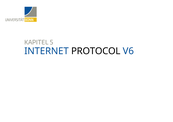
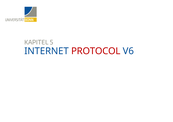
PROTOCOL colour: black -> red
